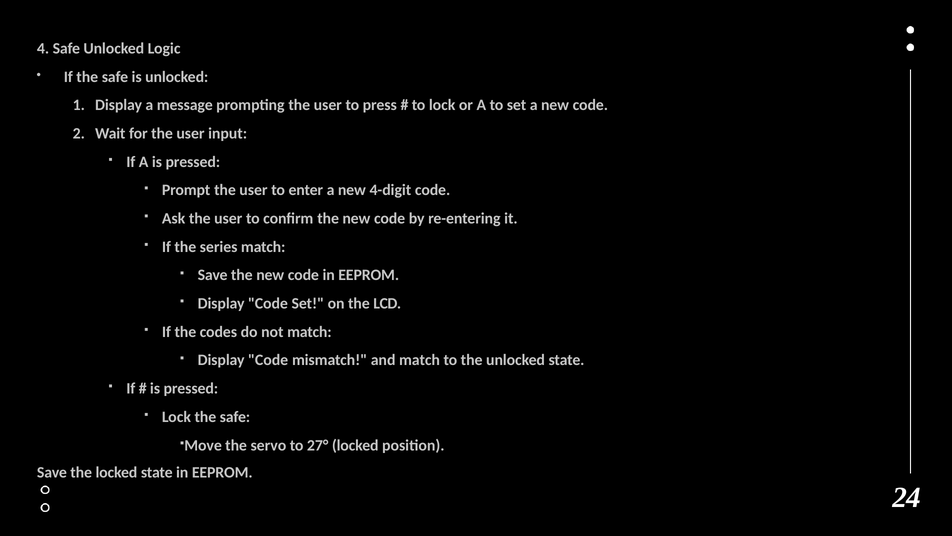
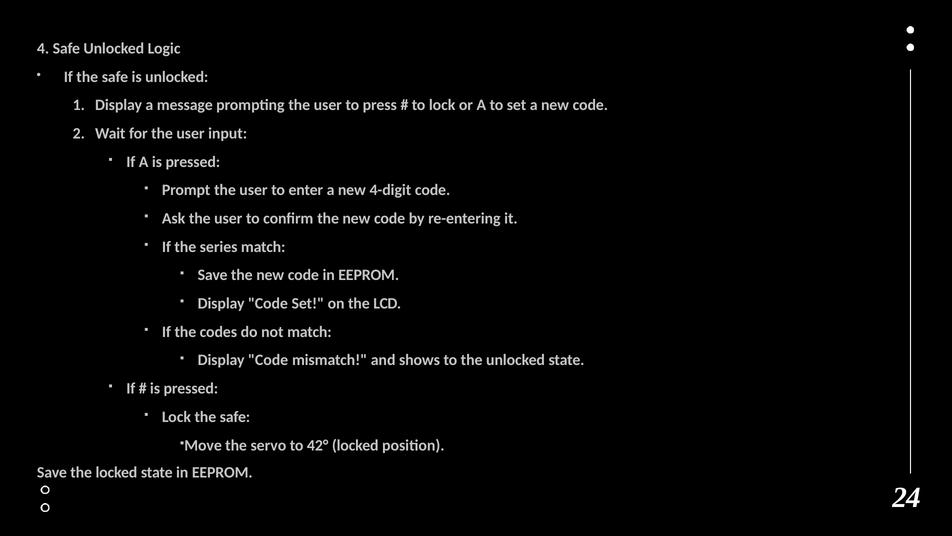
and match: match -> shows
27°: 27° -> 42°
